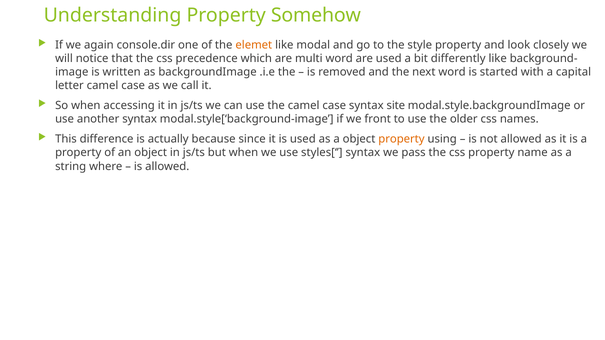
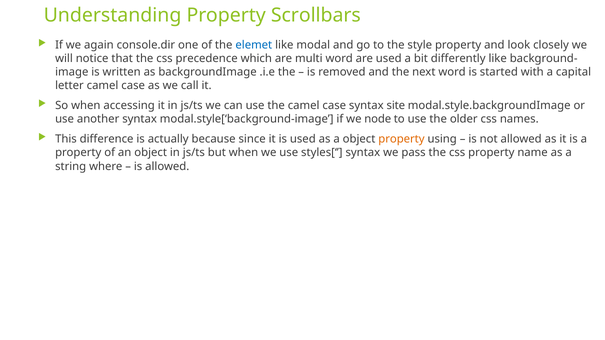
Somehow: Somehow -> Scrollbars
elemet colour: orange -> blue
front: front -> node
